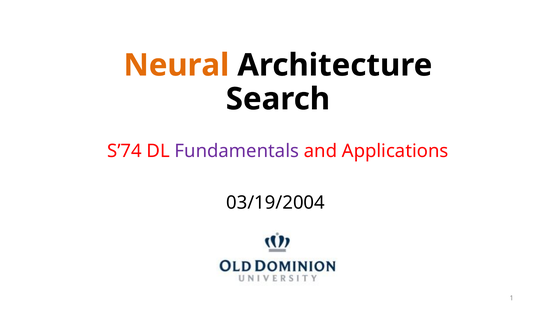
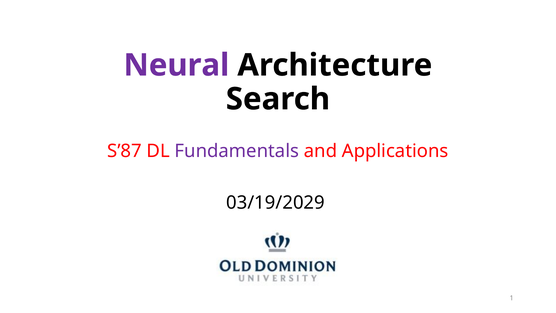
Neural colour: orange -> purple
S’74: S’74 -> S’87
03/19/2004: 03/19/2004 -> 03/19/2029
